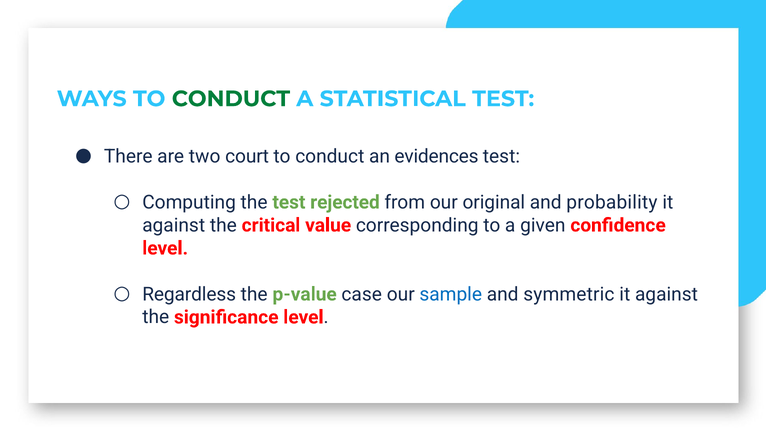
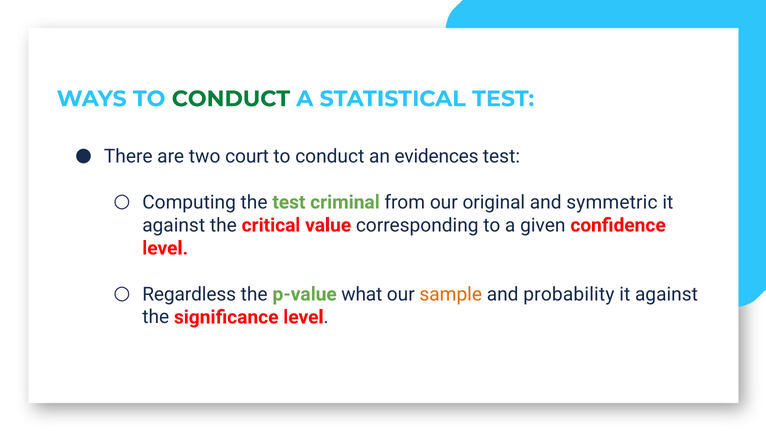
rejected: rejected -> criminal
probability: probability -> symmetric
case: case -> what
sample colour: blue -> orange
symmetric: symmetric -> probability
